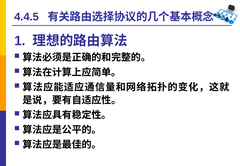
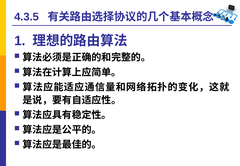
4.4.5: 4.4.5 -> 4.3.5
